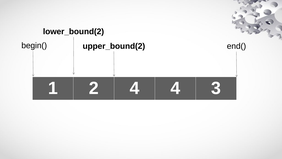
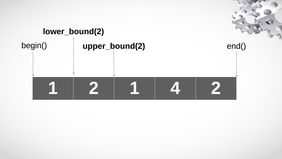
2 4: 4 -> 1
4 3: 3 -> 2
